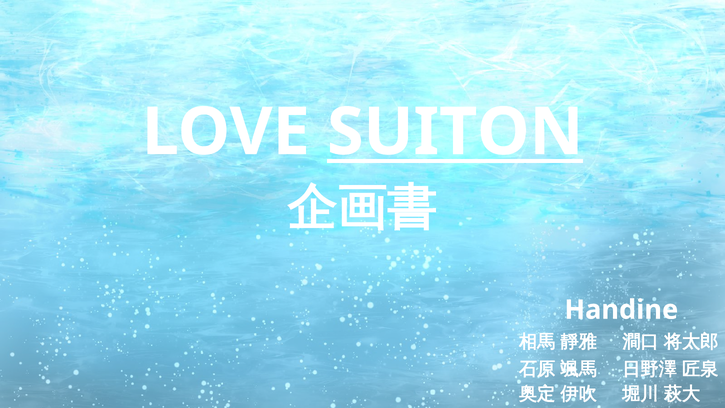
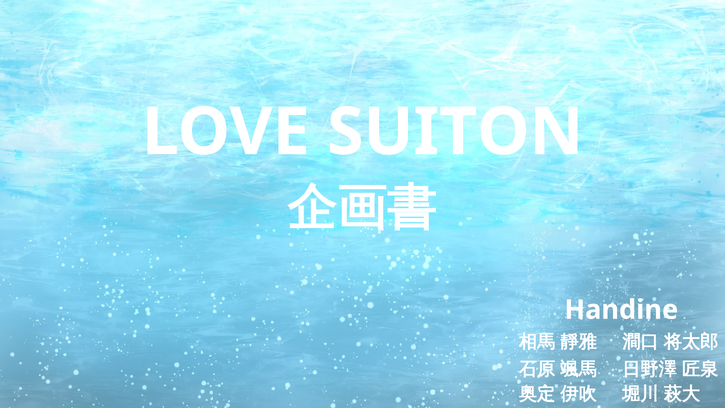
SUITON underline: present -> none
